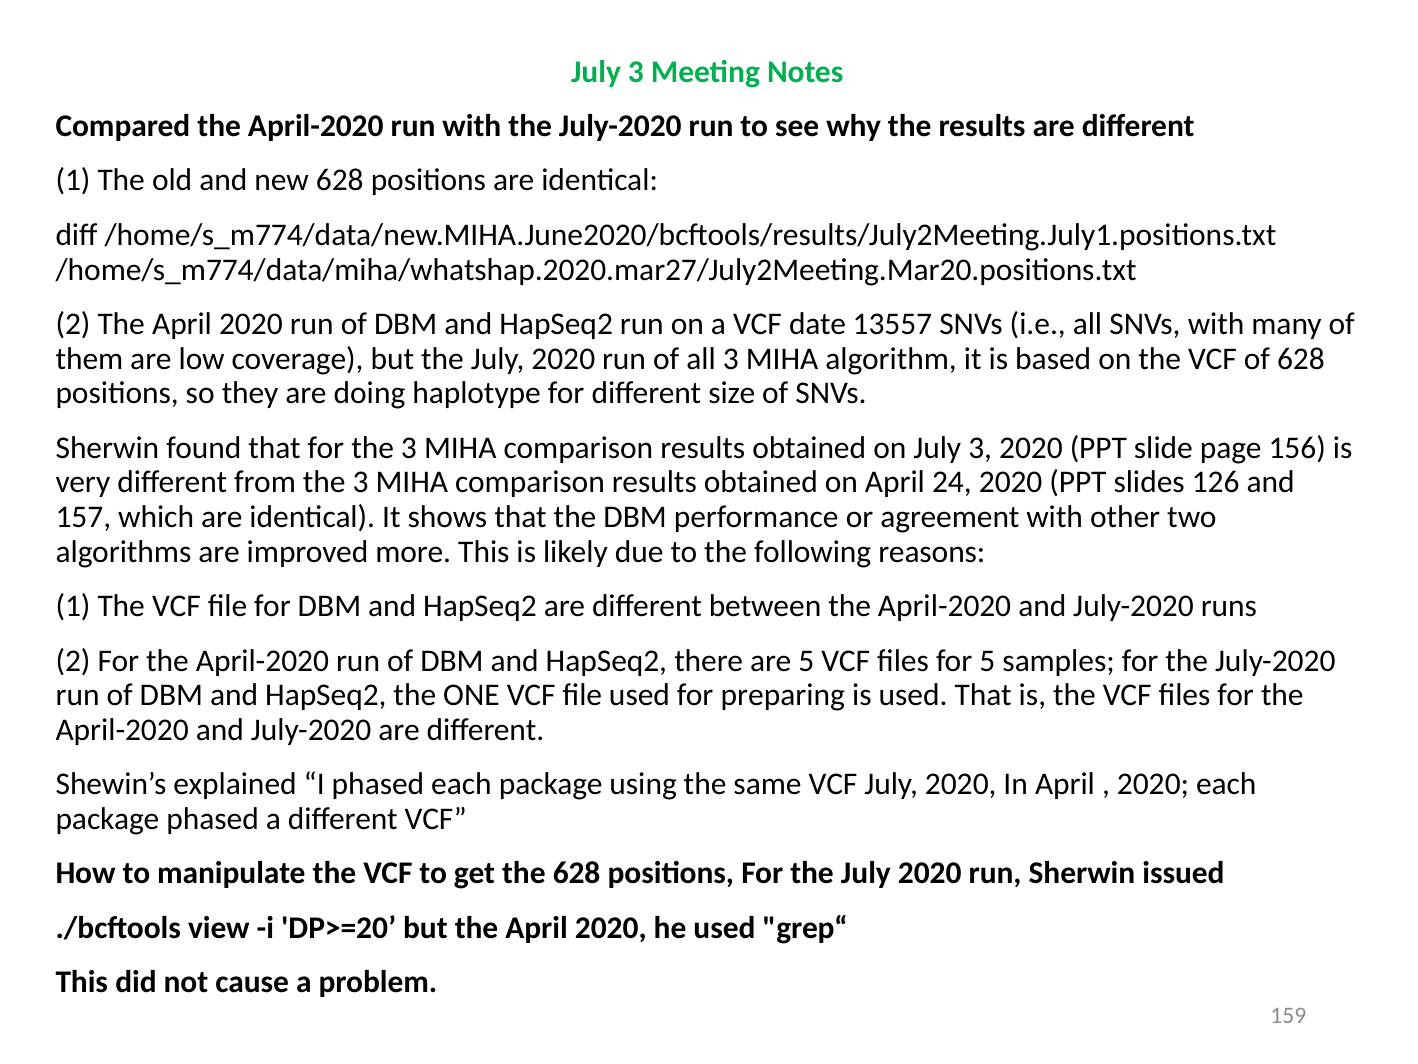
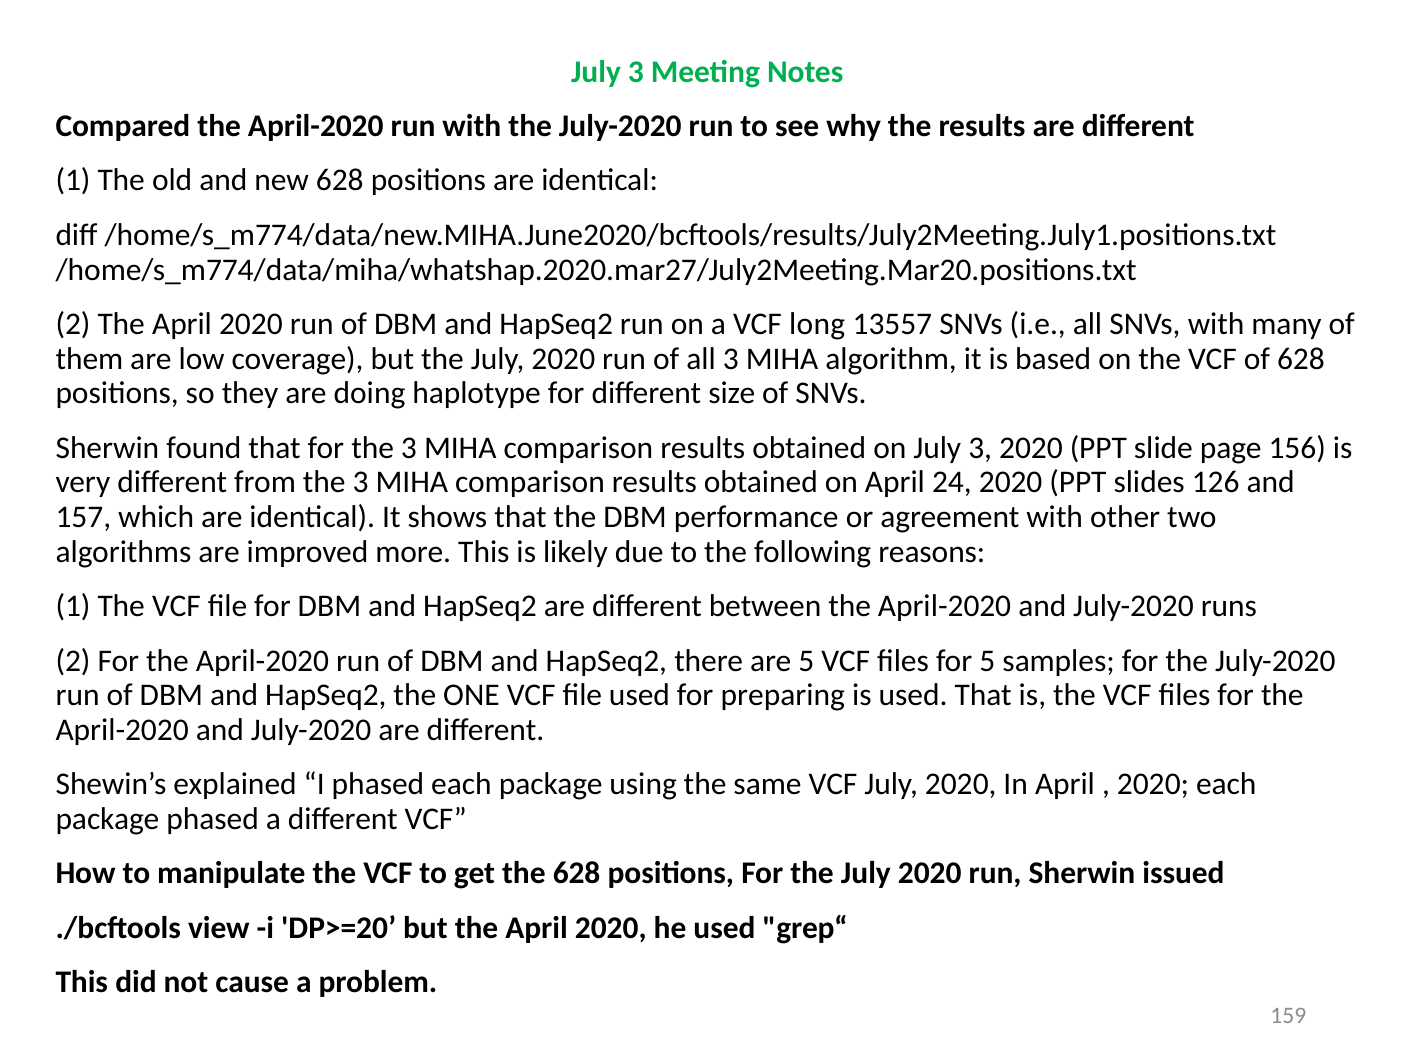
date: date -> long
